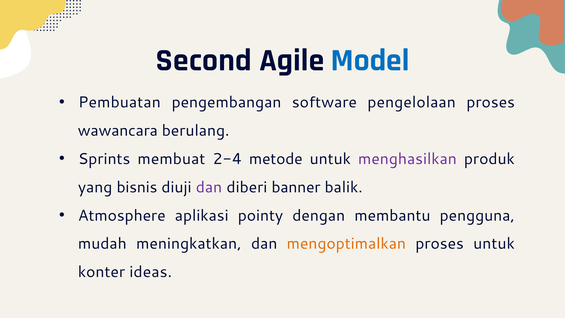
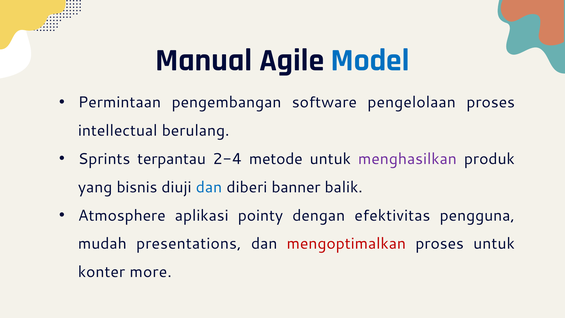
Second: Second -> Manual
Pembuatan: Pembuatan -> Permintaan
wawancara: wawancara -> intellectual
membuat: membuat -> terpantau
dan at (209, 187) colour: purple -> blue
membantu: membantu -> efektivitas
meningkatkan: meningkatkan -> presentations
mengoptimalkan colour: orange -> red
ideas: ideas -> more
